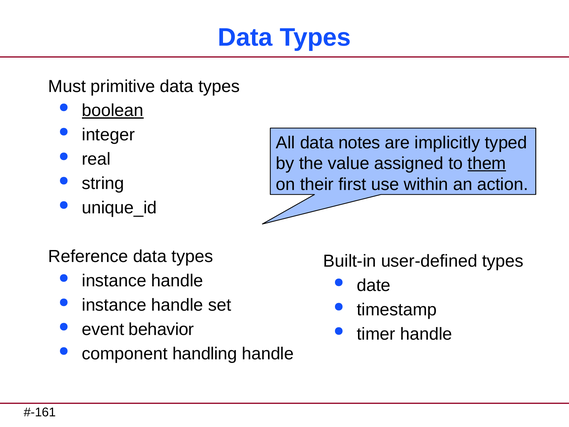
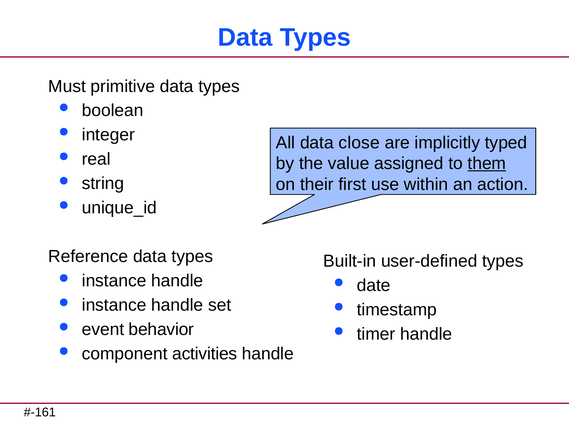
boolean underline: present -> none
notes: notes -> close
handling: handling -> activities
